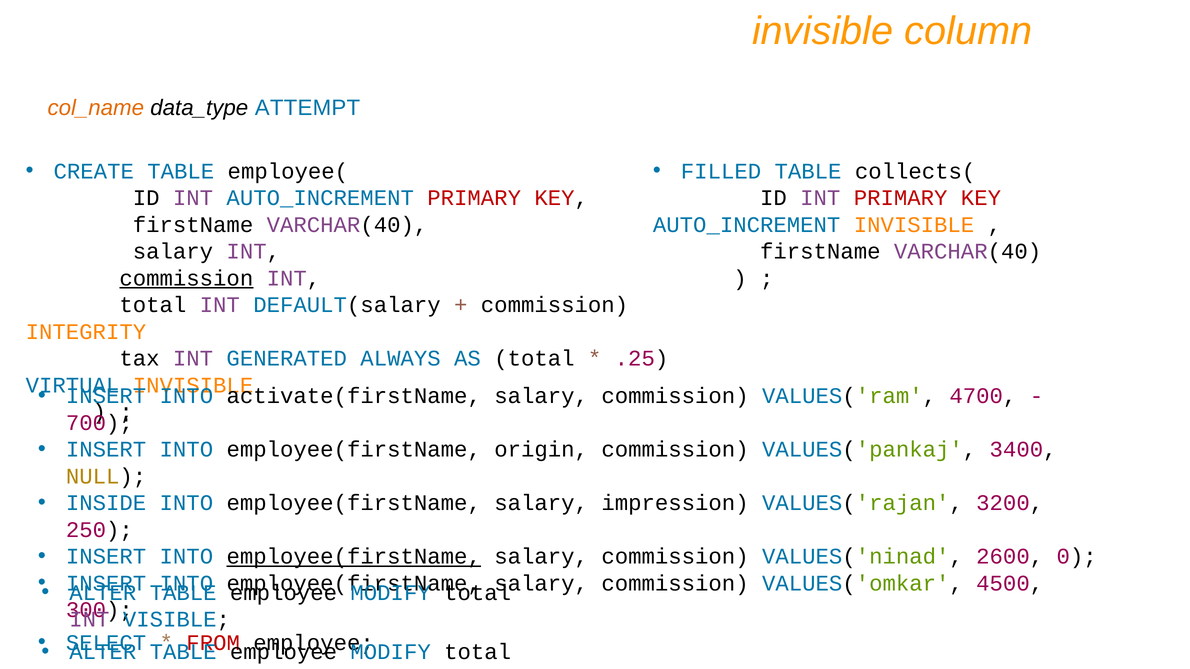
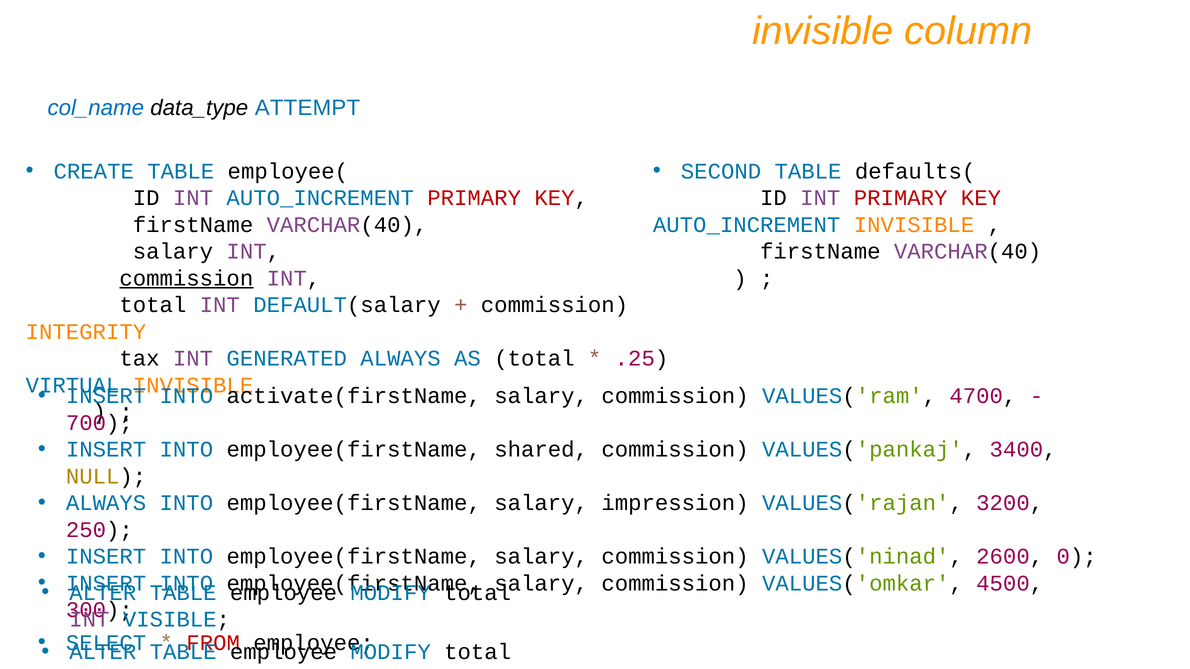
col_name colour: orange -> blue
FILLED: FILLED -> SECOND
collects(: collects( -> defaults(
origin: origin -> shared
INSIDE at (106, 503): INSIDE -> ALWAYS
employee(firstName at (354, 557) underline: present -> none
